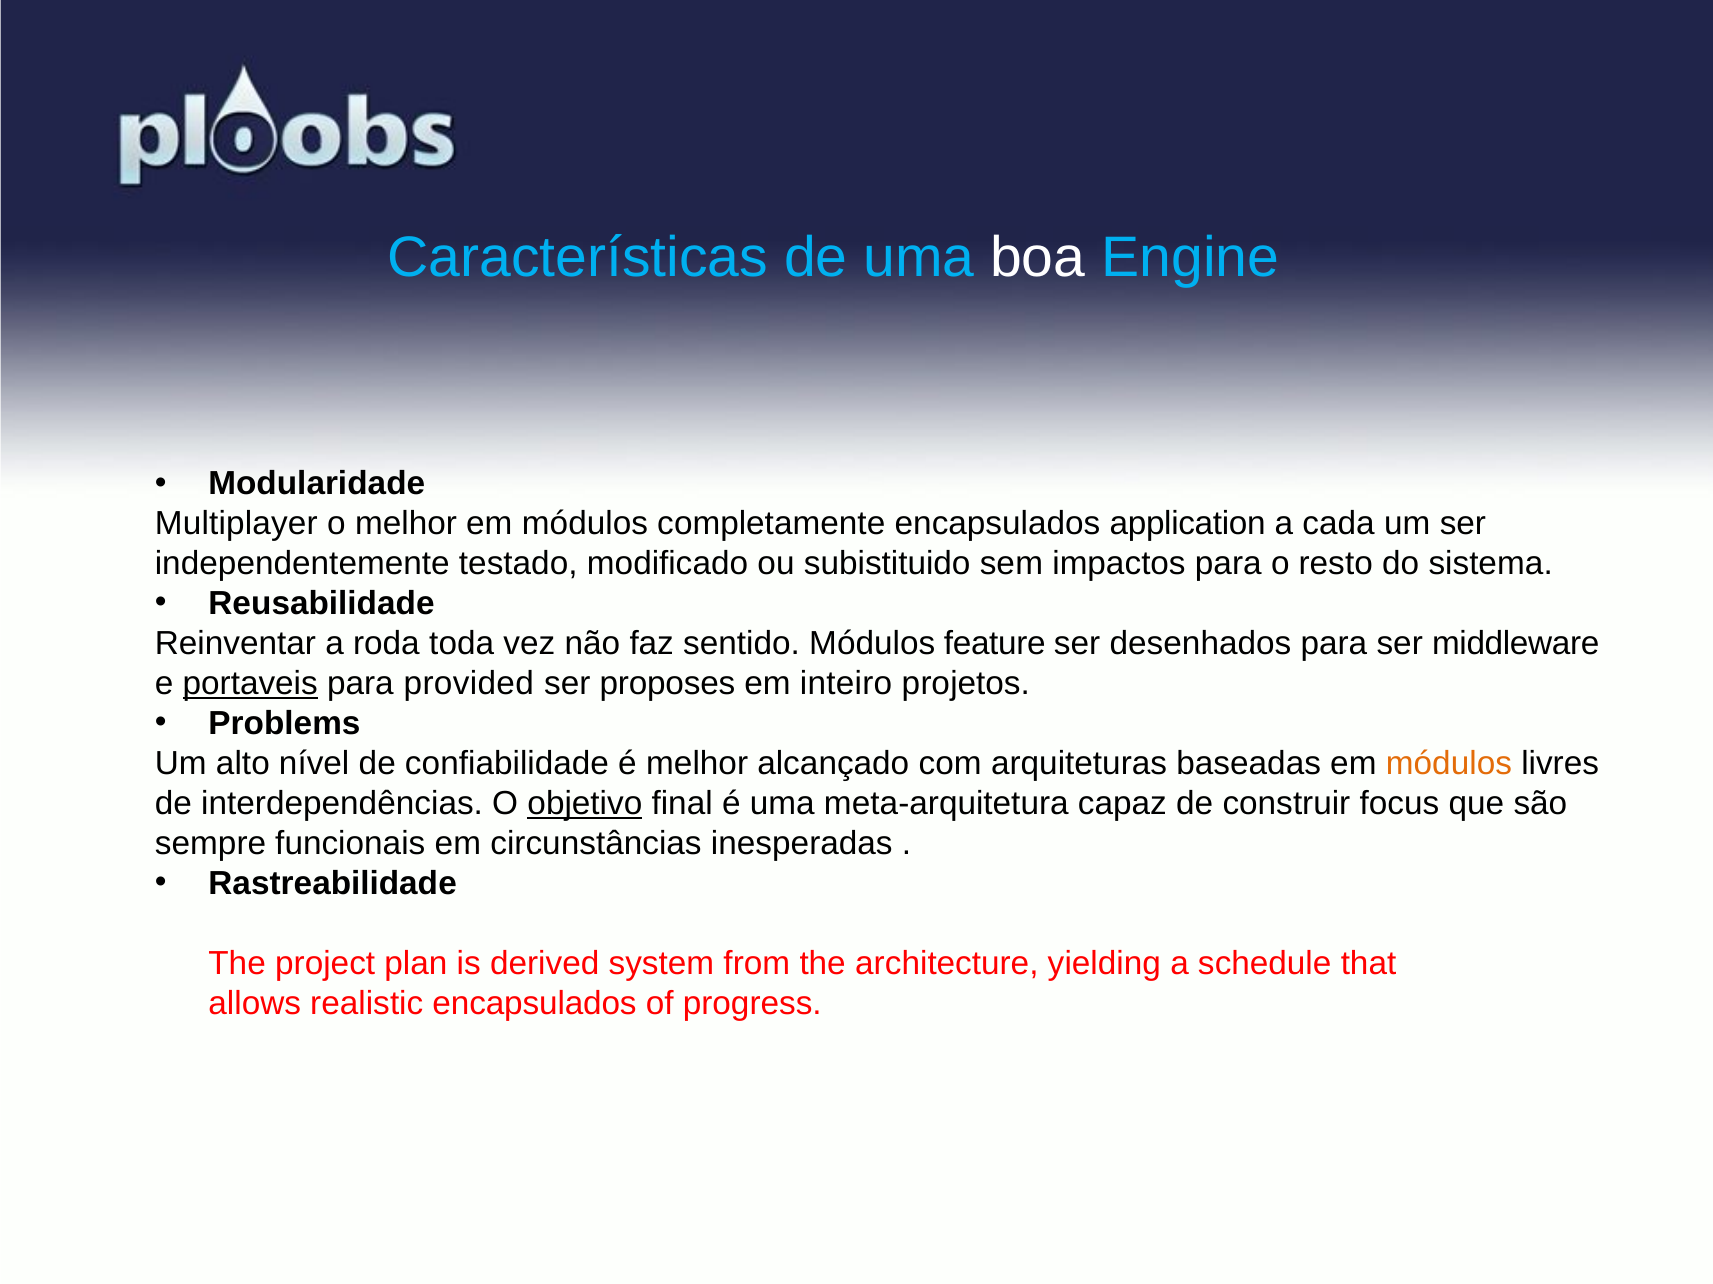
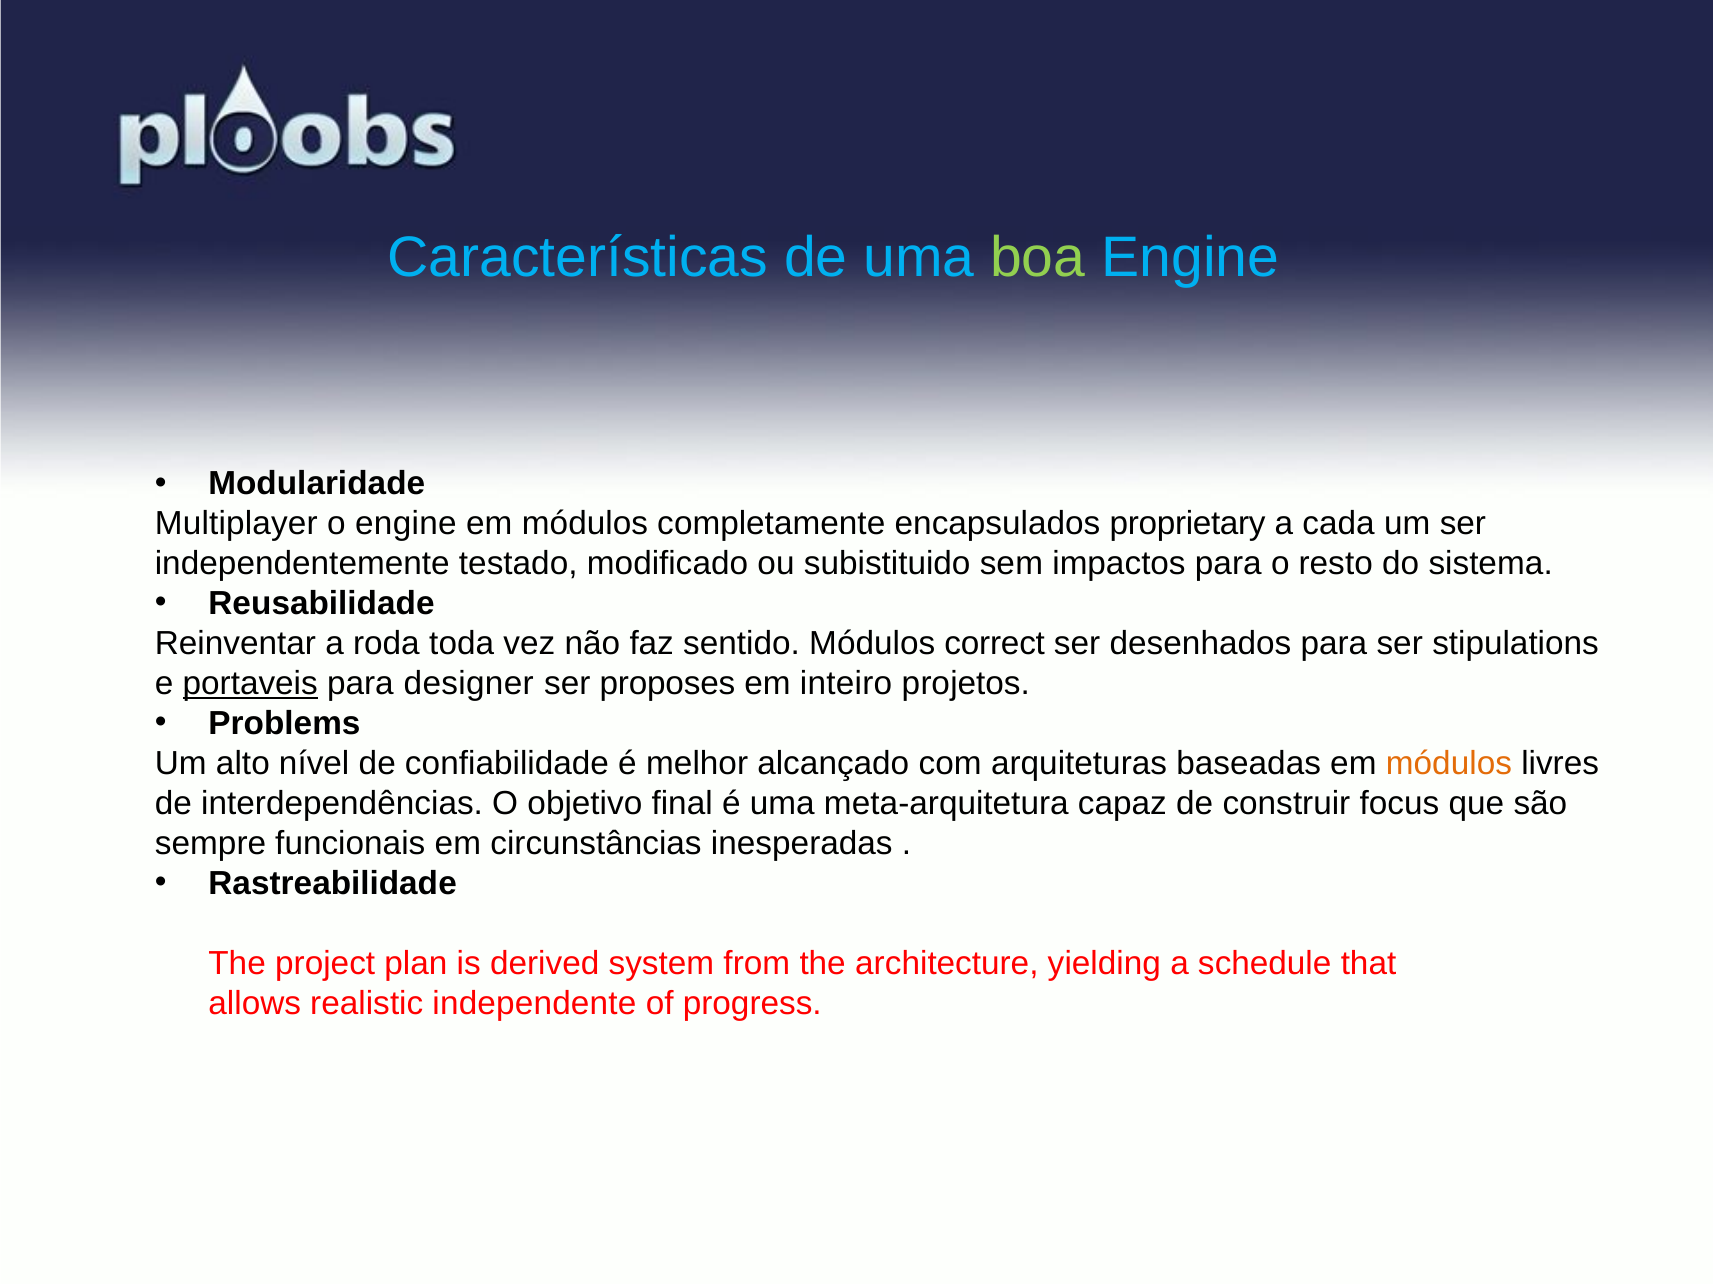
boa colour: white -> light green
o melhor: melhor -> engine
application: application -> proprietary
feature: feature -> correct
middleware: middleware -> stipulations
provided: provided -> designer
objetivo underline: present -> none
realistic encapsulados: encapsulados -> independente
